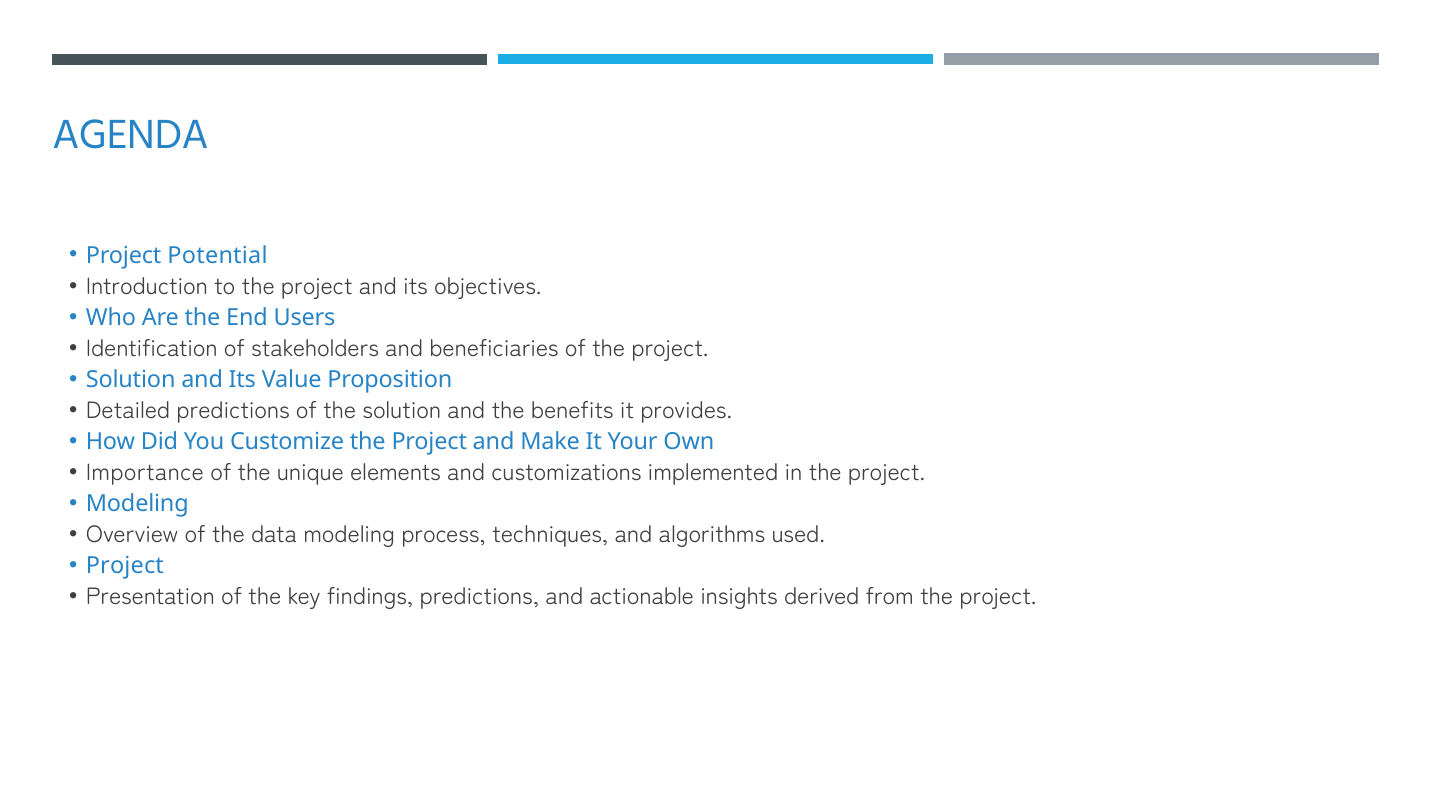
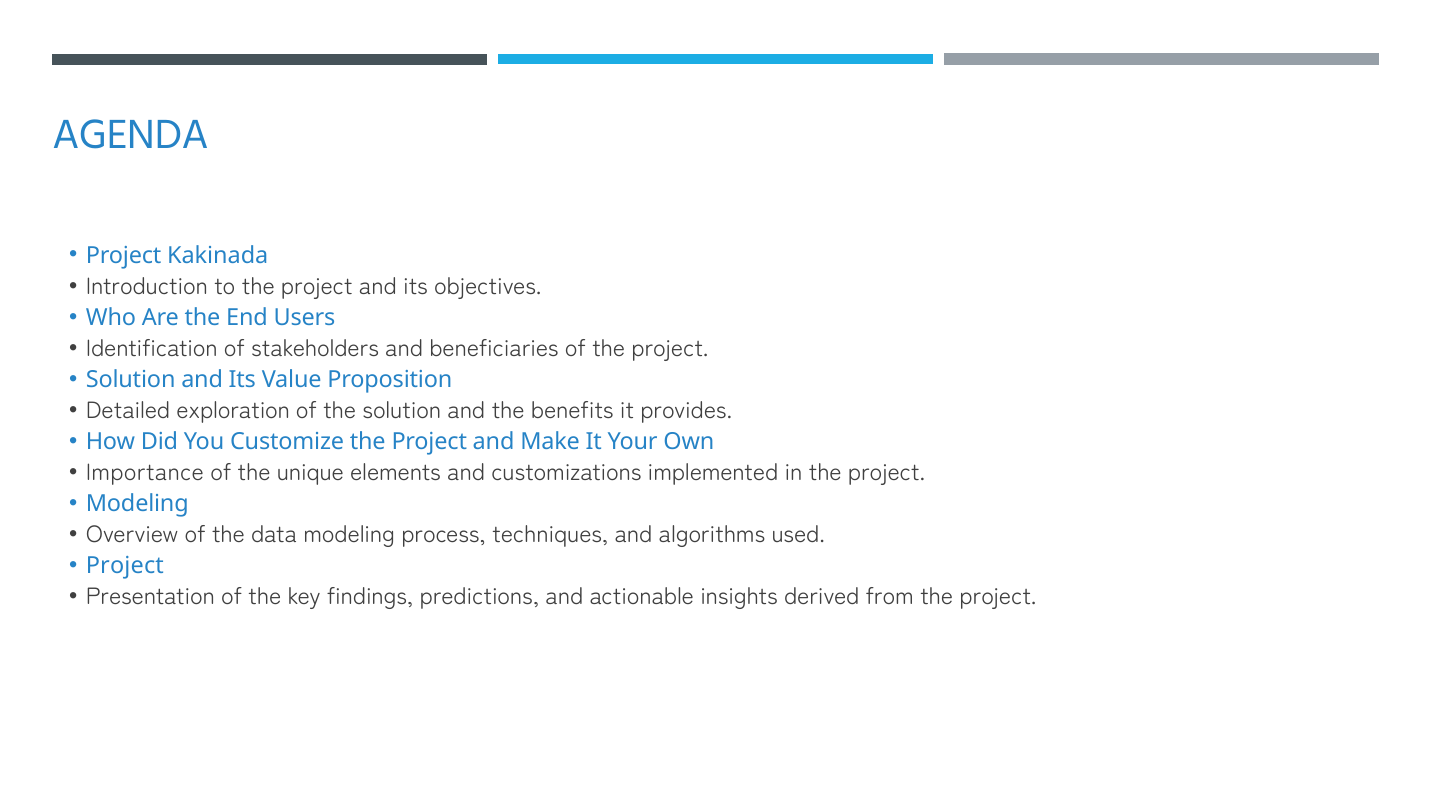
Potential: Potential -> Kakinada
Detailed predictions: predictions -> exploration
